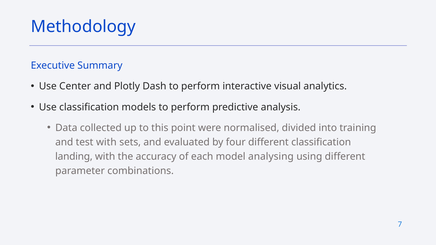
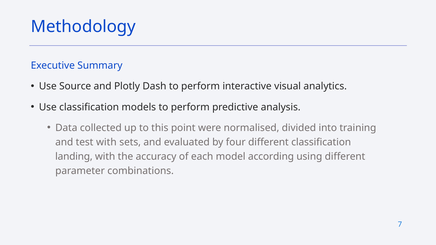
Center: Center -> Source
analysing: analysing -> according
